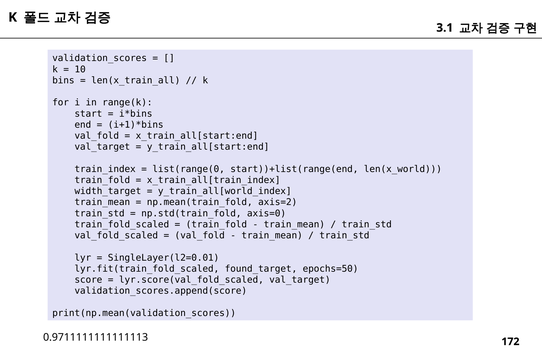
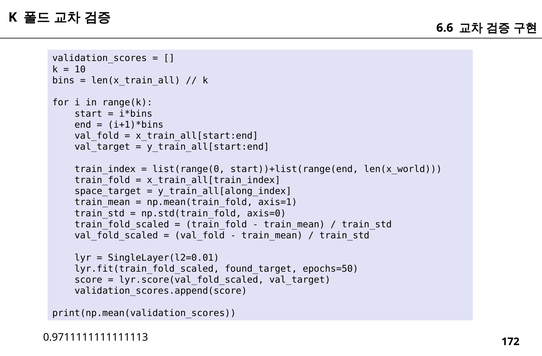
3.1: 3.1 -> 6.6
width_target: width_target -> space_target
y_train_all[world_index: y_train_all[world_index -> y_train_all[along_index
axis=2: axis=2 -> axis=1
